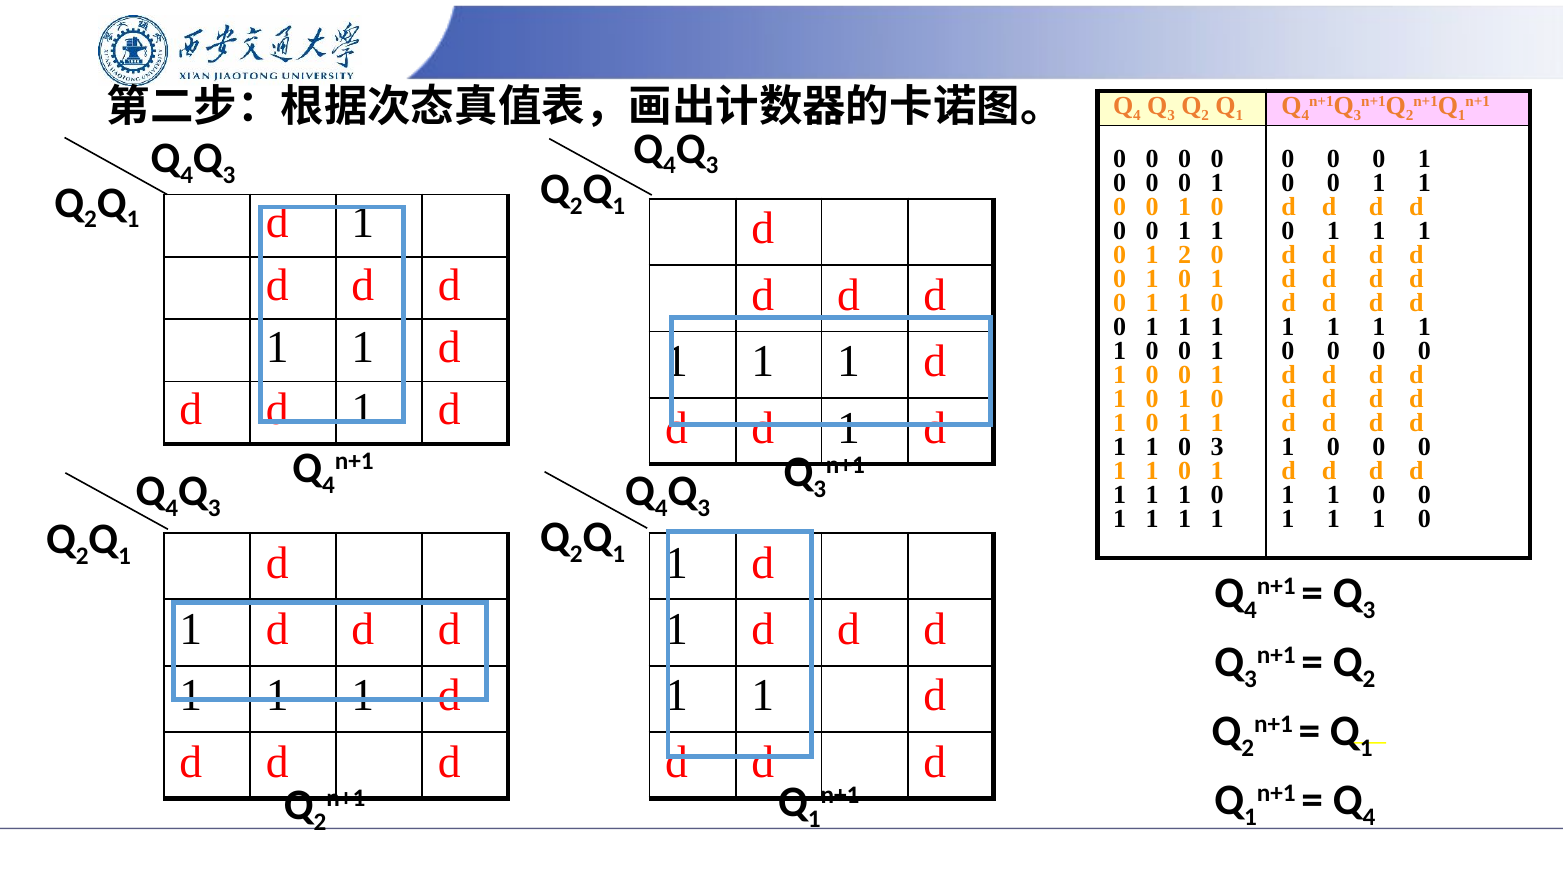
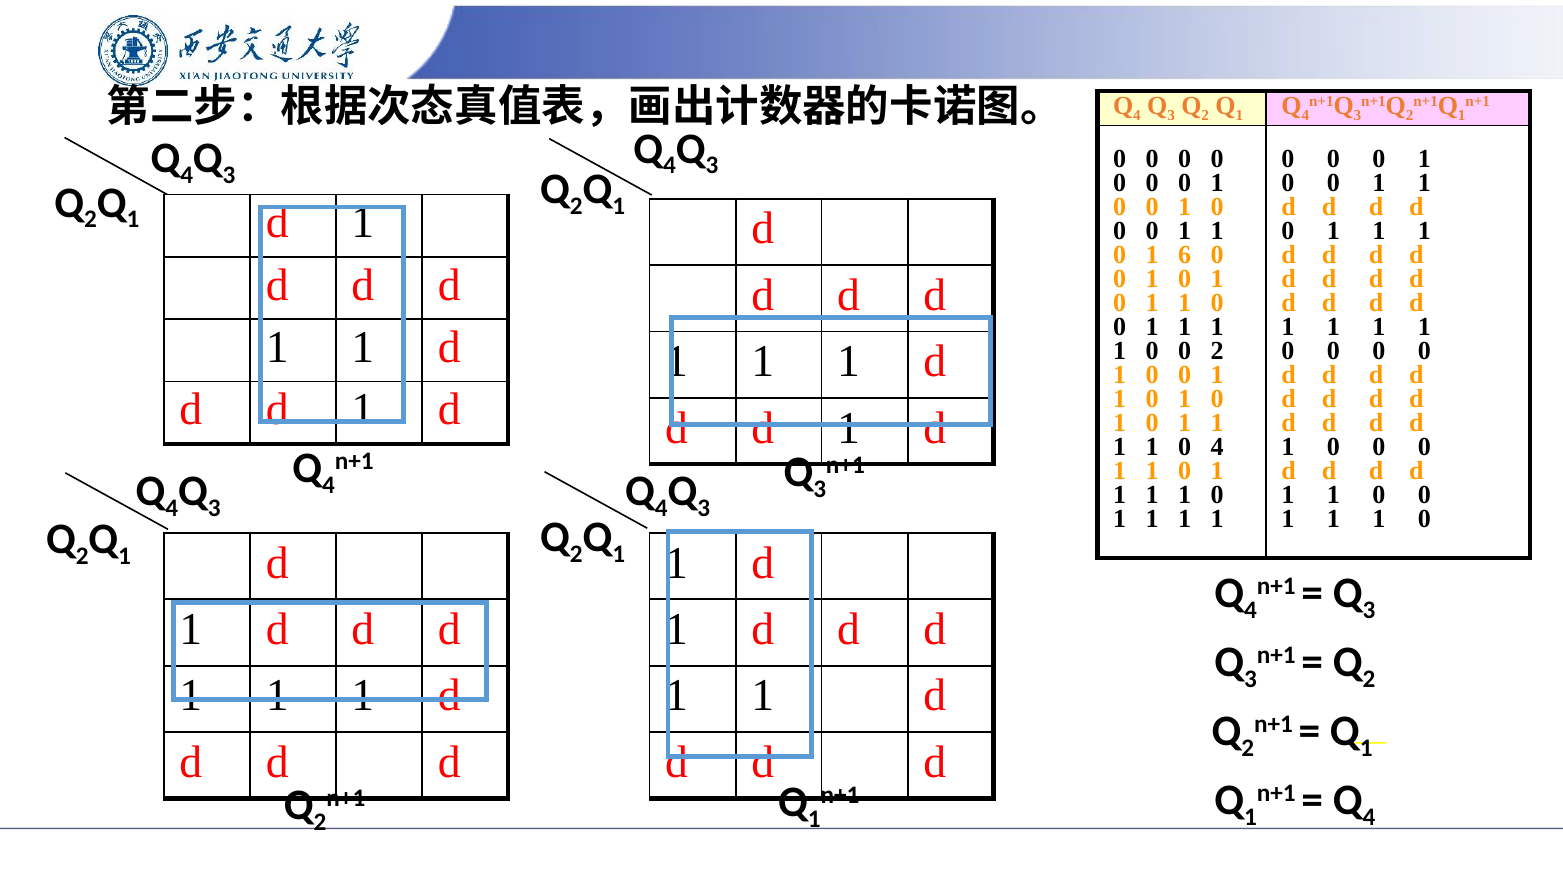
1 2: 2 -> 6
1 at (1217, 351): 1 -> 2
0 3: 3 -> 4
